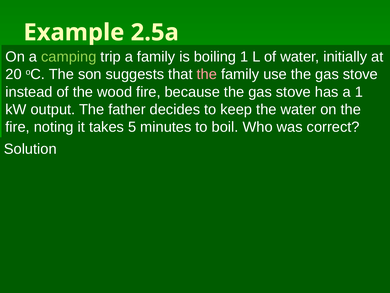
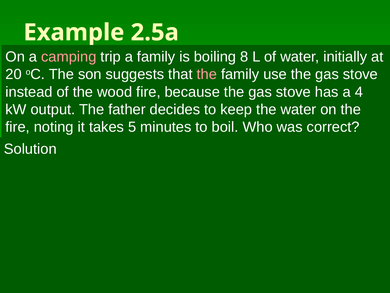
camping colour: light green -> pink
boiling 1: 1 -> 8
a 1: 1 -> 4
